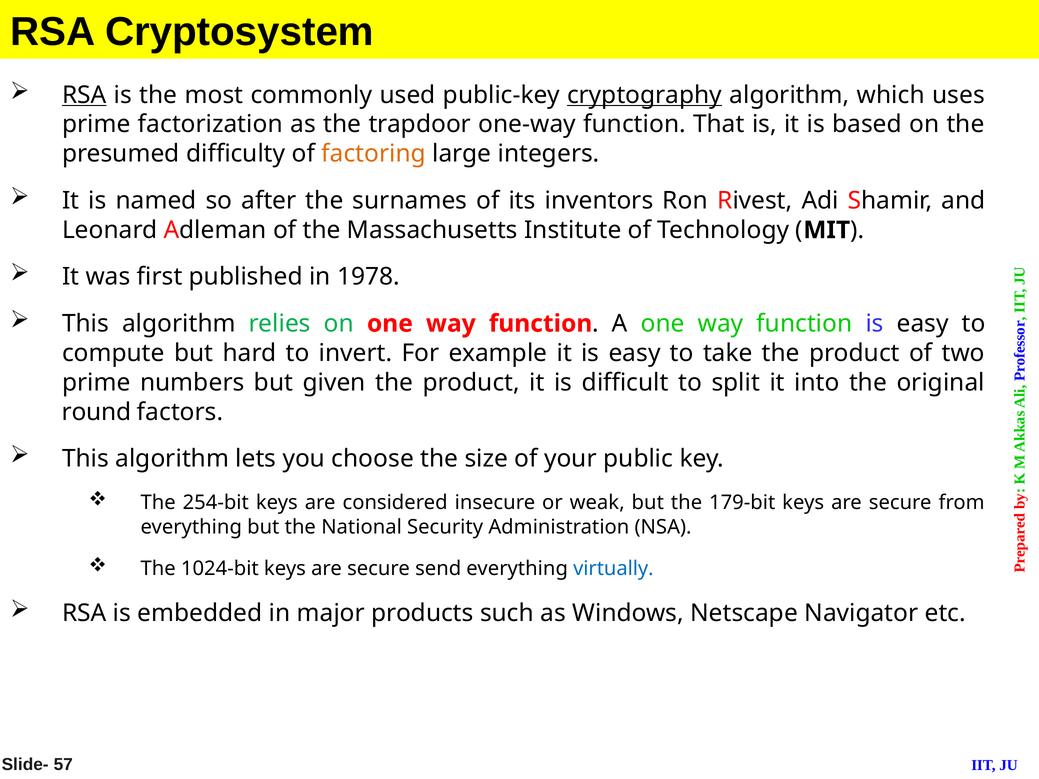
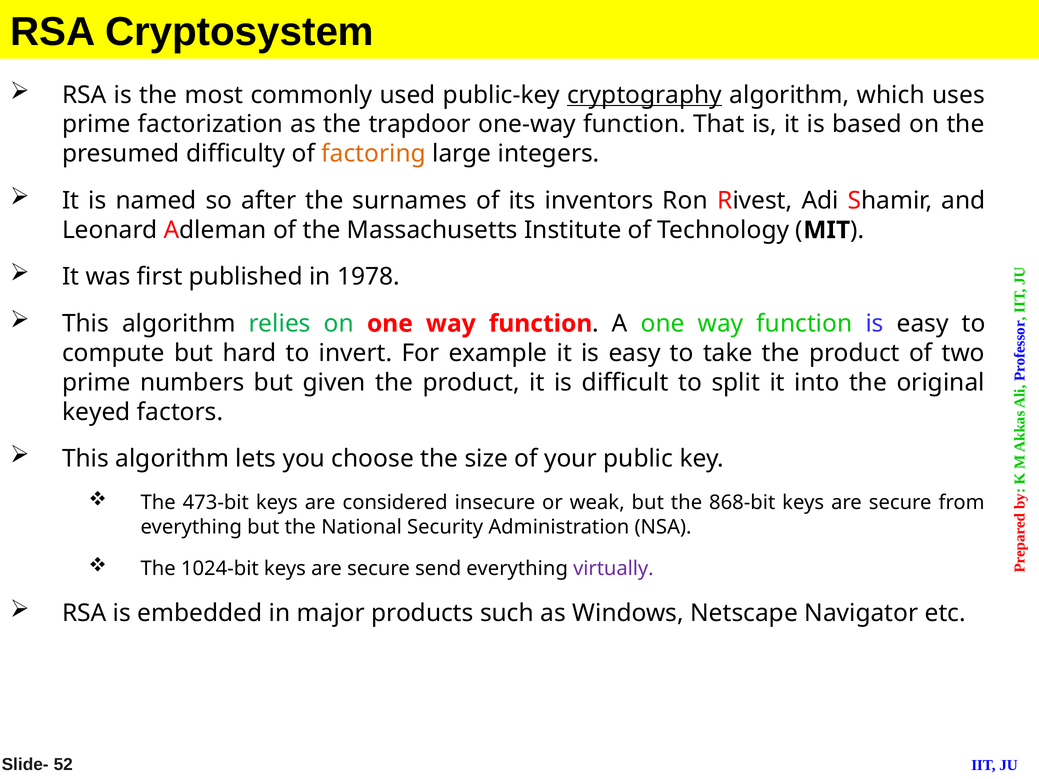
RSA at (84, 95) underline: present -> none
round: round -> keyed
254-bit: 254-bit -> 473-bit
179-bit: 179-bit -> 868-bit
virtually colour: blue -> purple
57: 57 -> 52
